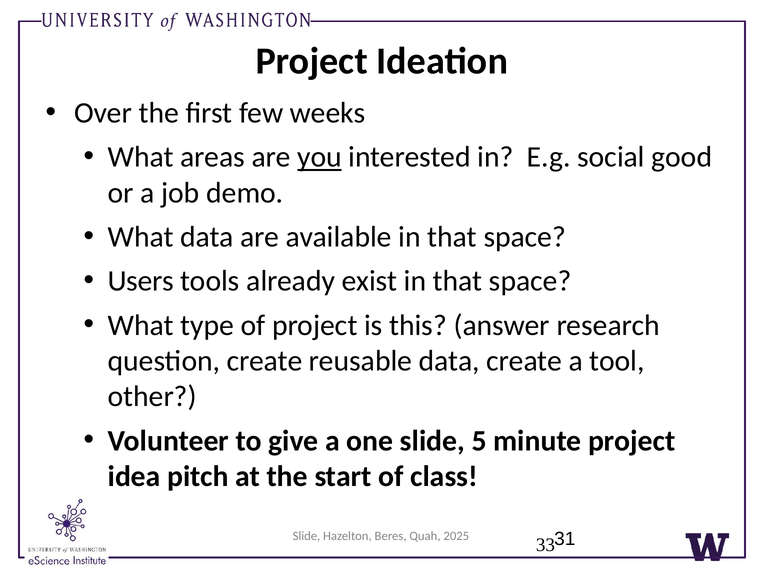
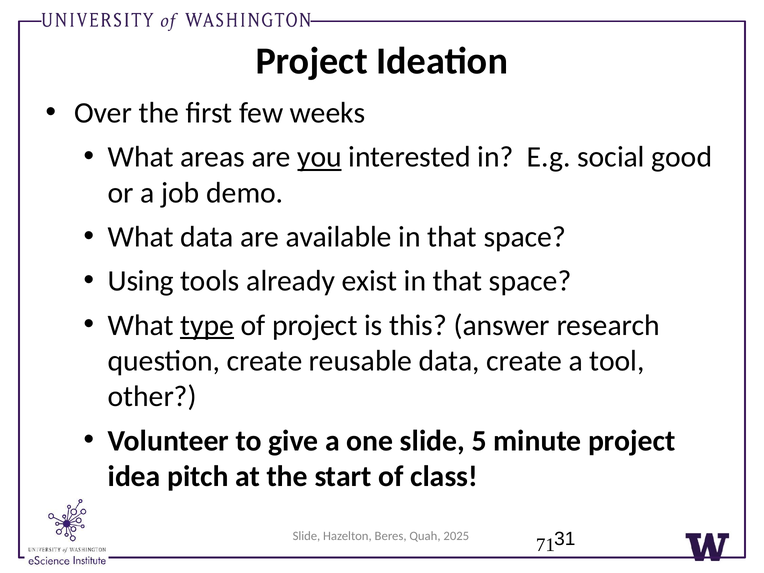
Users: Users -> Using
type underline: none -> present
33: 33 -> 71
